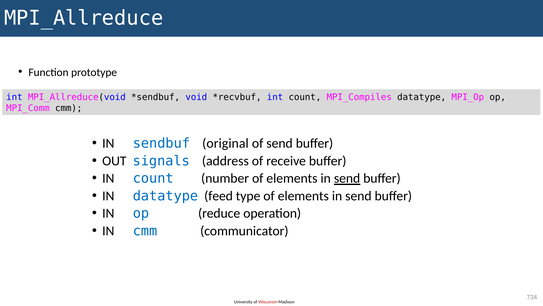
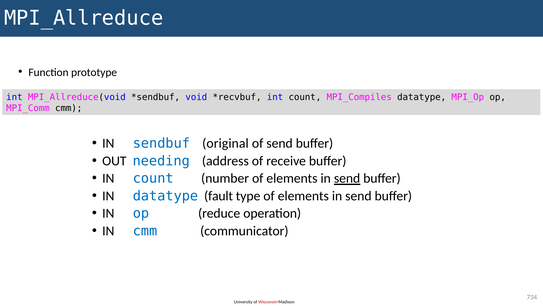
signals: signals -> needing
feed: feed -> fault
